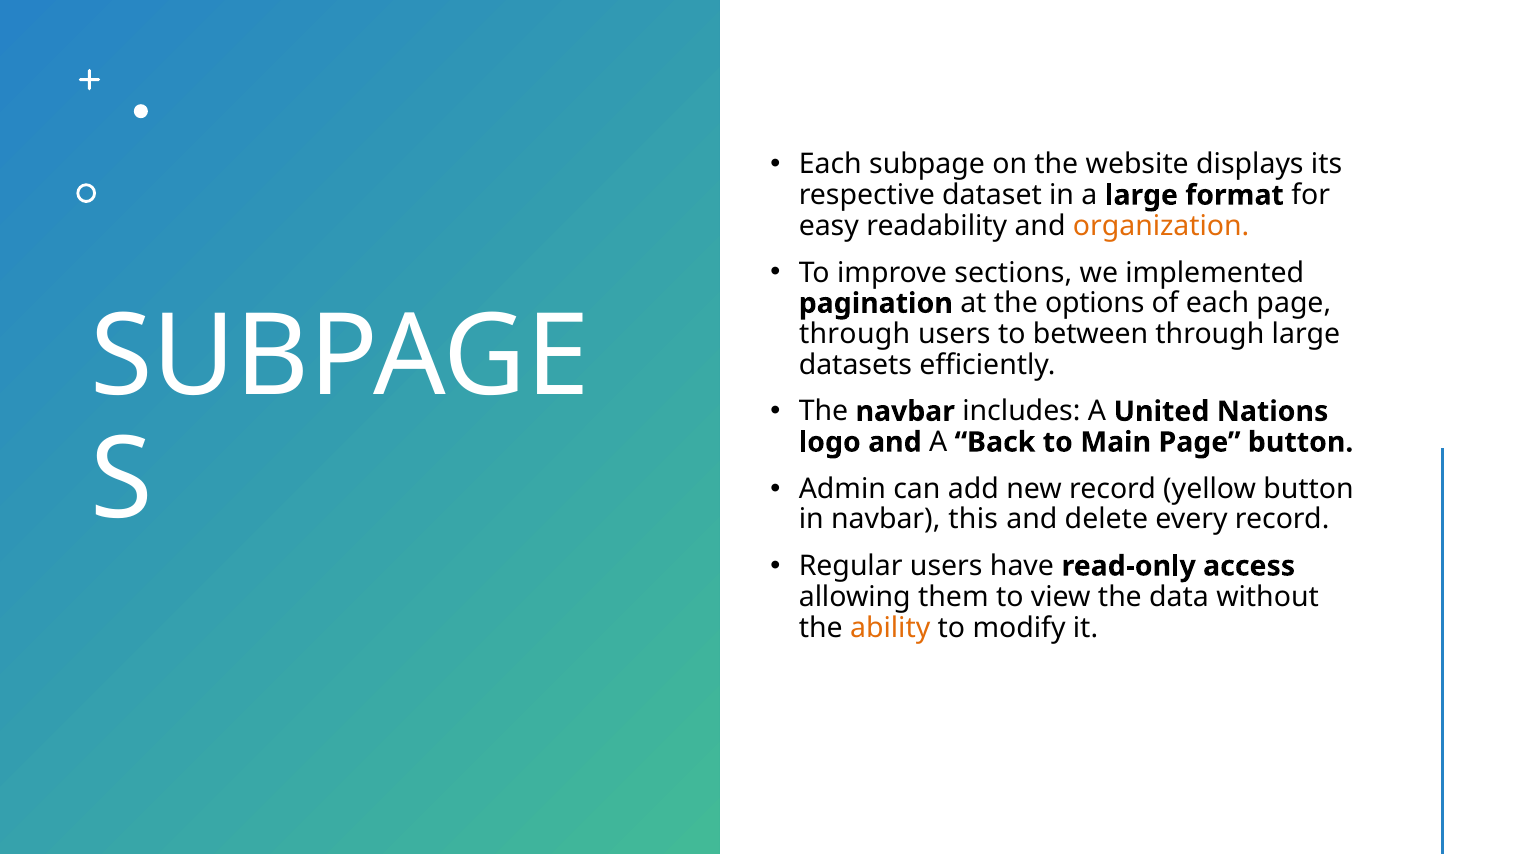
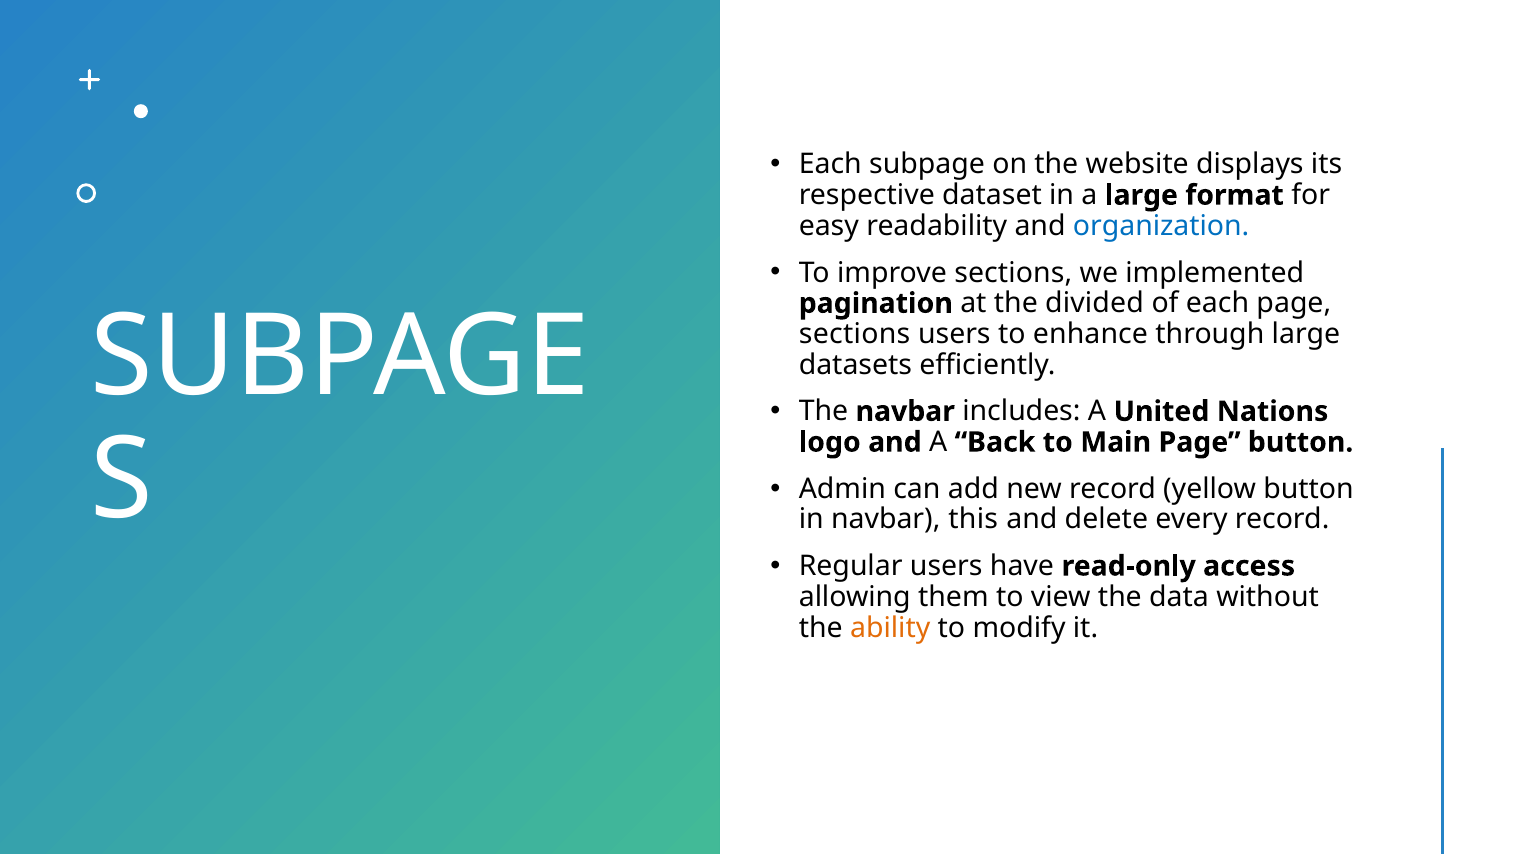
organization colour: orange -> blue
options: options -> divided
through at (855, 334): through -> sections
between: between -> enhance
